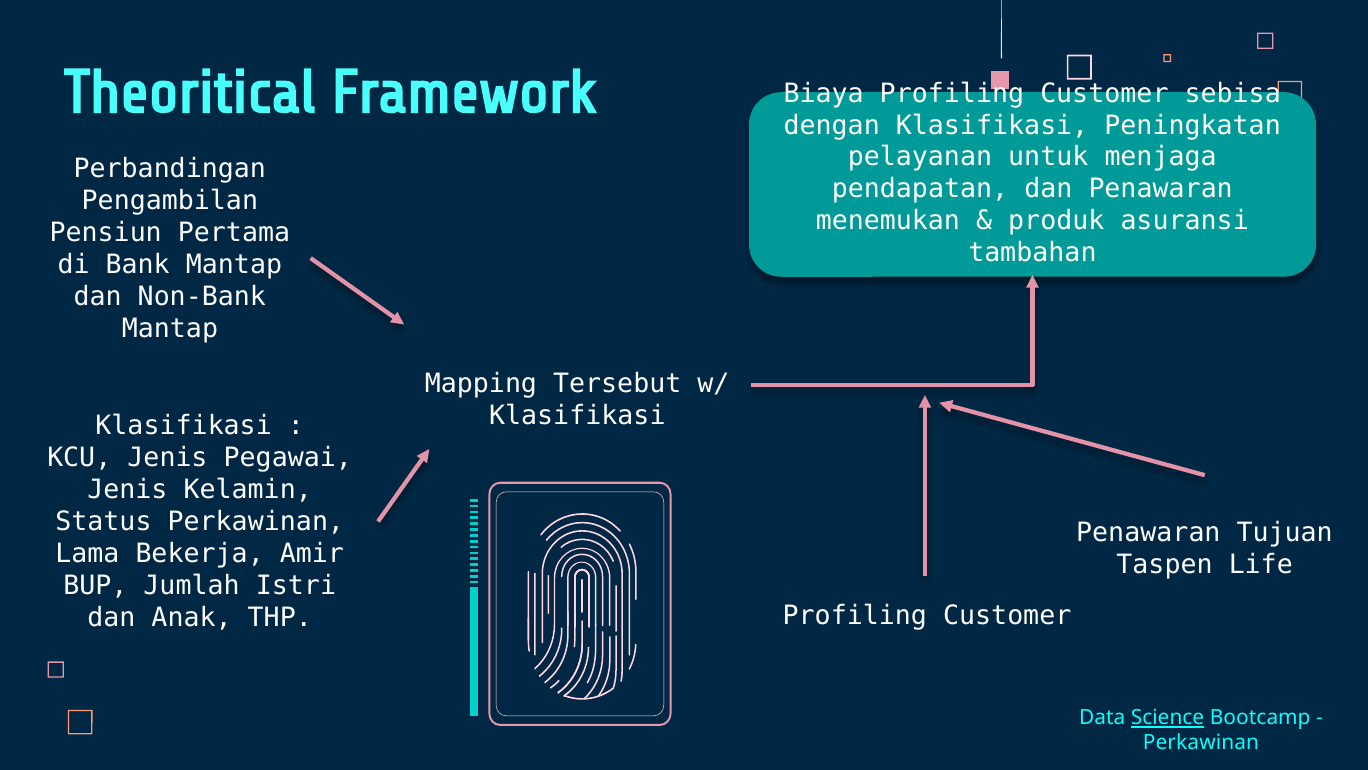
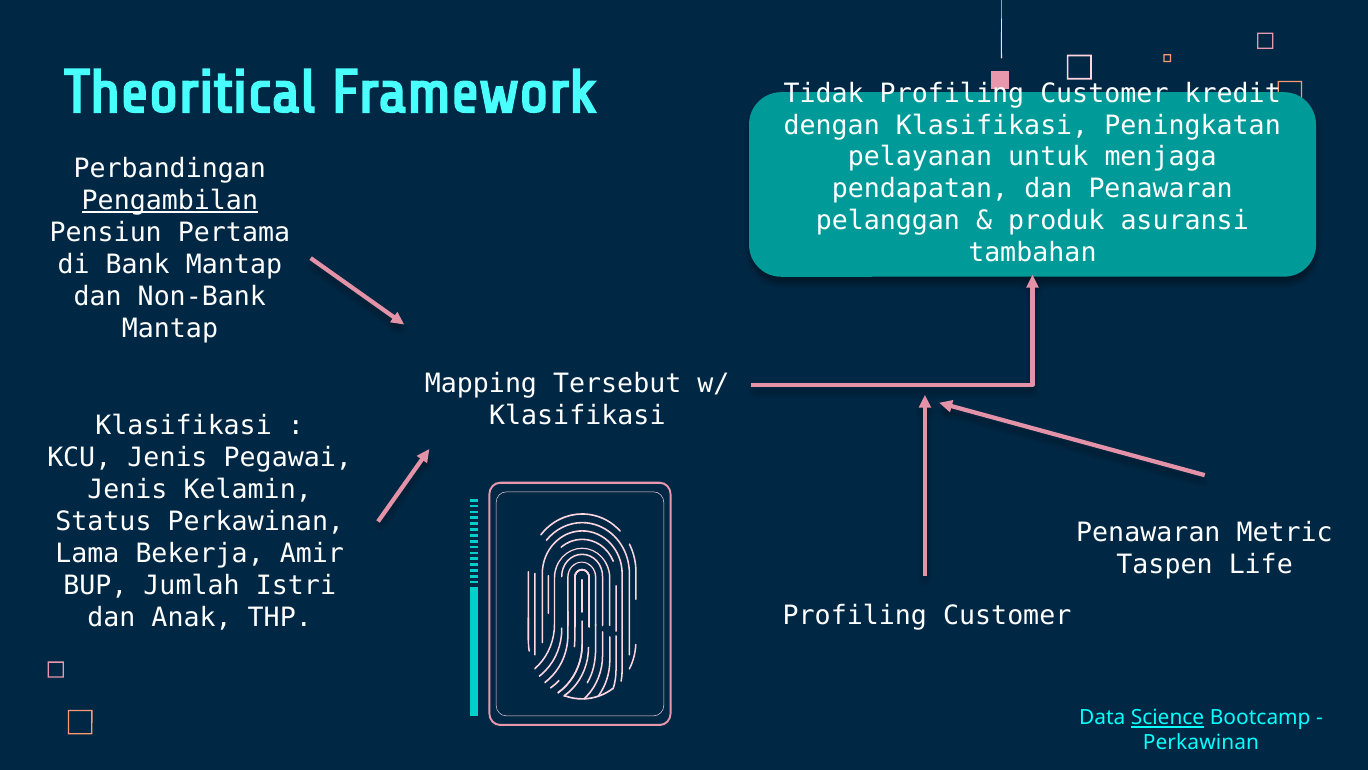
Biaya: Biaya -> Tidak
sebisa: sebisa -> kredit
Pengambilan underline: none -> present
menemukan: menemukan -> pelanggan
Tujuan: Tujuan -> Metric
